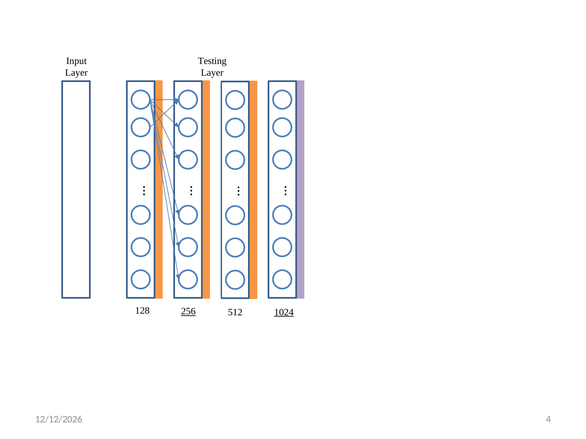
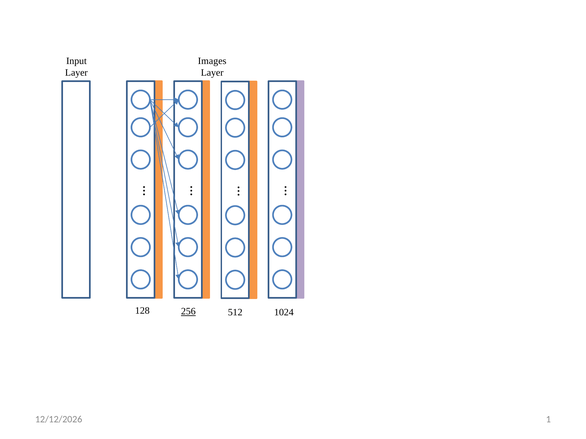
Testing: Testing -> Images
1024 underline: present -> none
4: 4 -> 1
